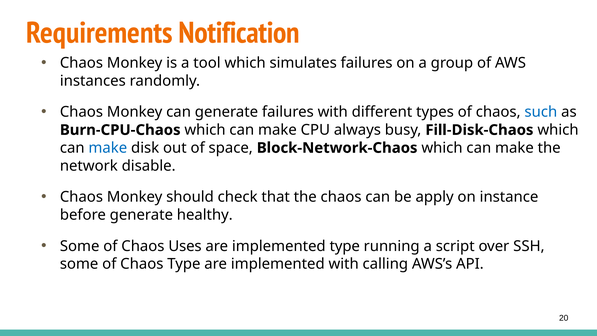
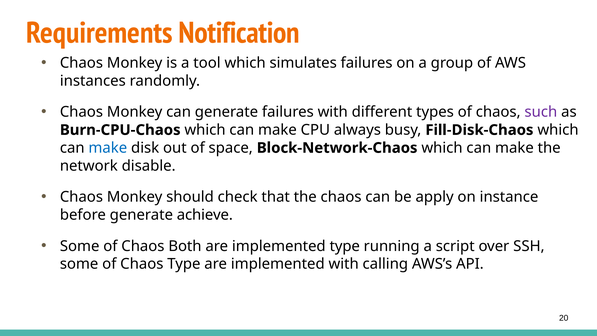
such colour: blue -> purple
healthy: healthy -> achieve
Uses: Uses -> Both
